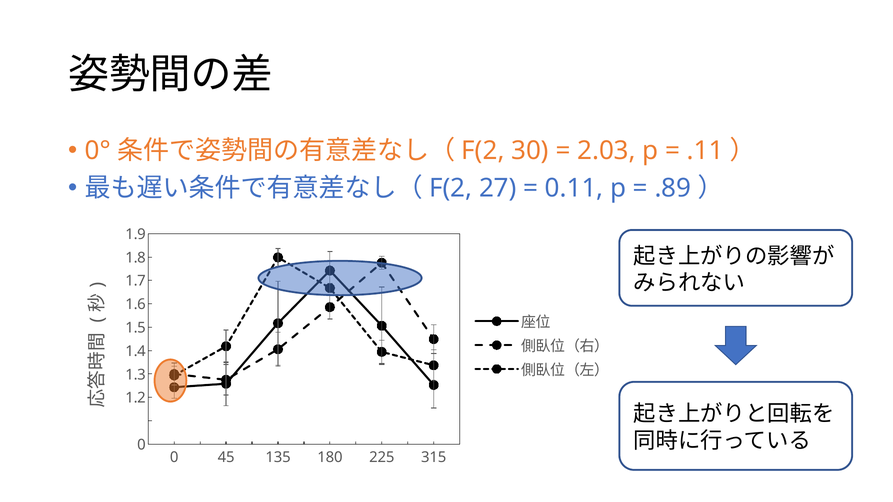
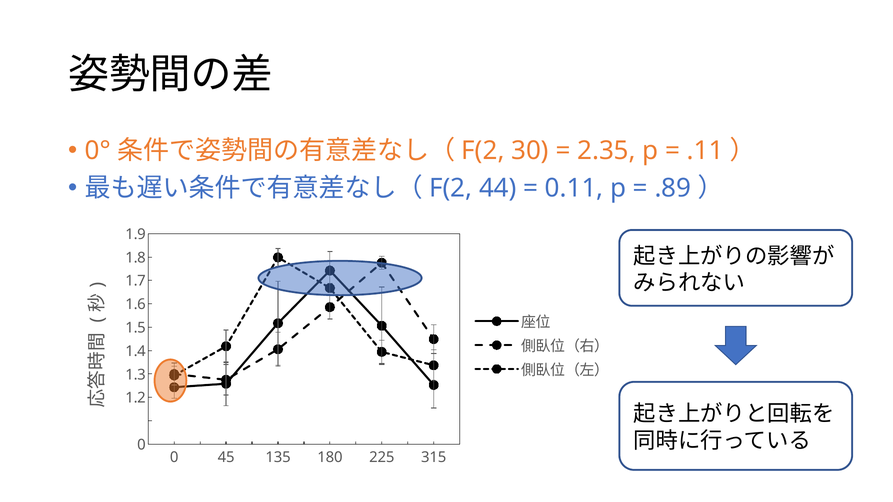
2.03: 2.03 -> 2.35
27: 27 -> 44
